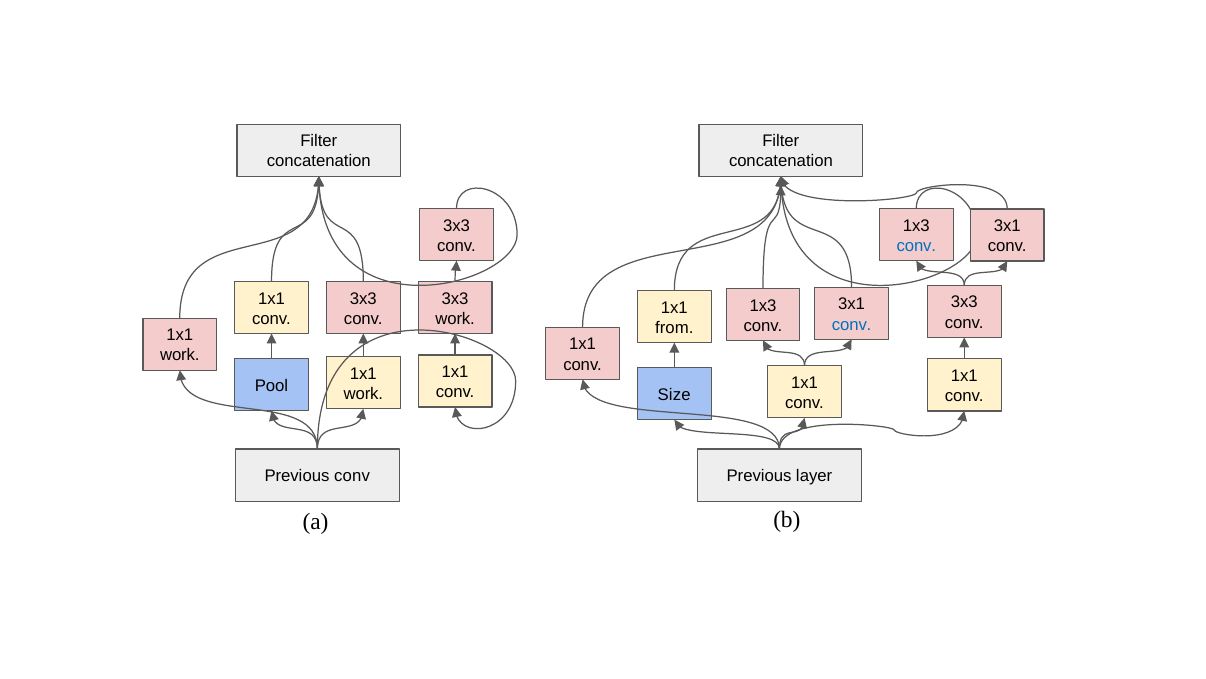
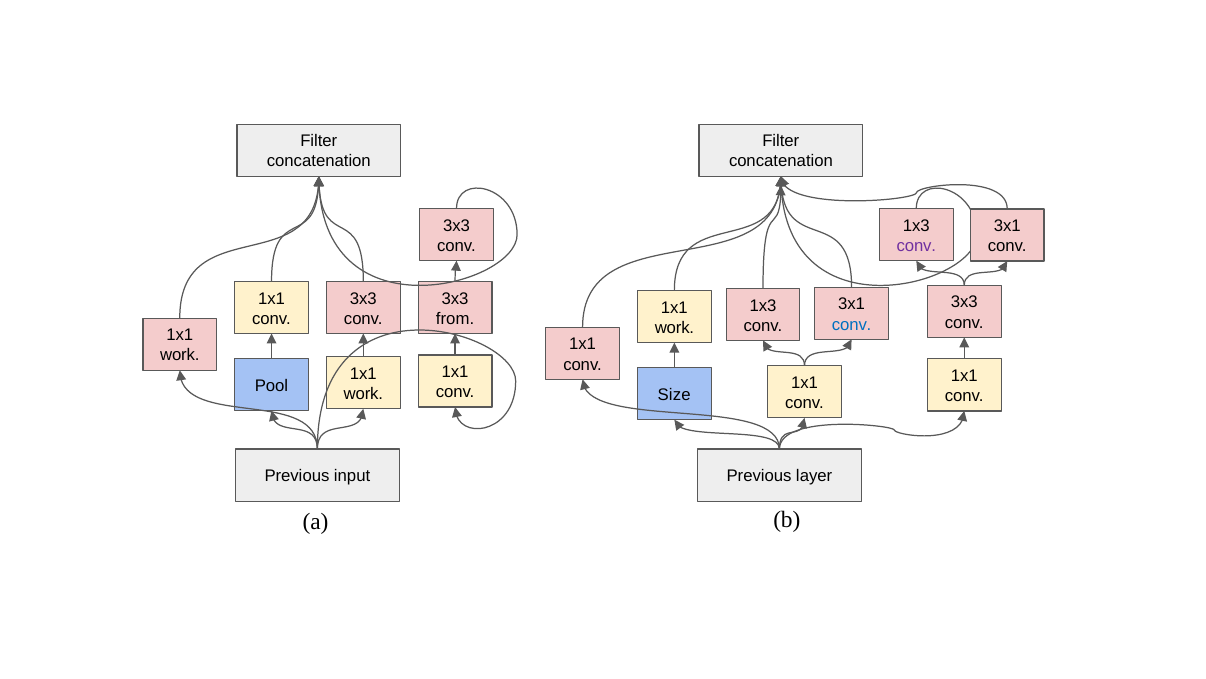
conv at (916, 246) colour: blue -> purple
work at (455, 318): work -> from
from at (674, 327): from -> work
Previous conv: conv -> input
